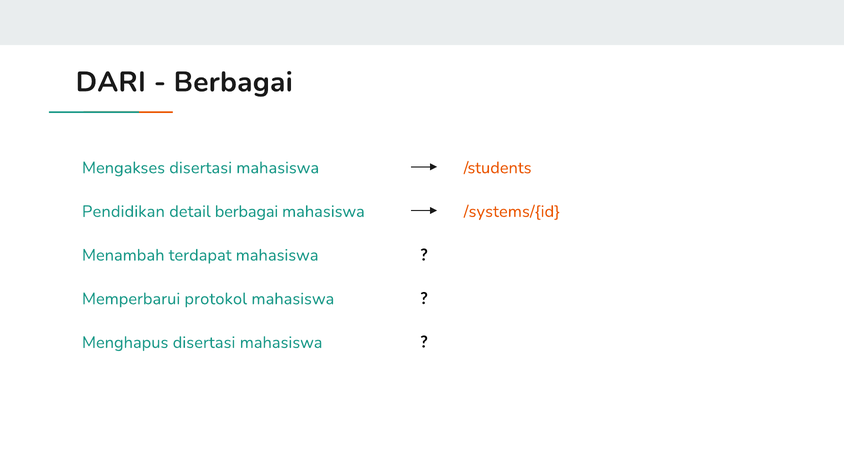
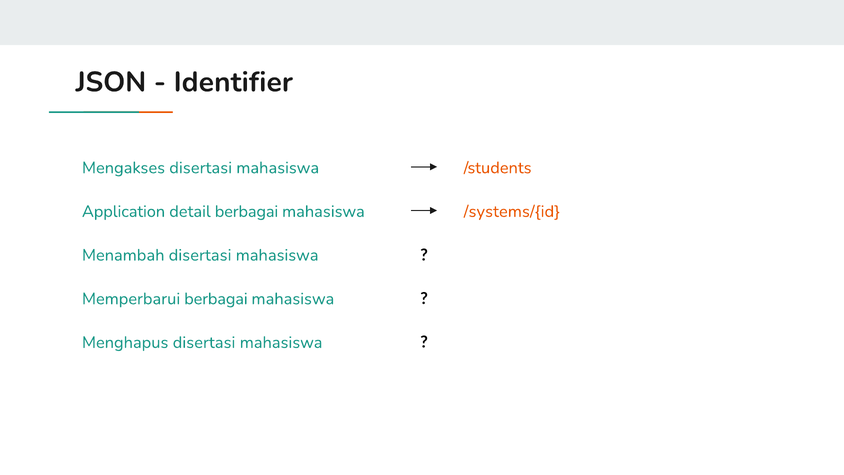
DARI: DARI -> JSON
Berbagai at (233, 82): Berbagai -> Identifier
Pendidikan: Pendidikan -> Application
Menambah terdapat: terdapat -> disertasi
Memperbarui protokol: protokol -> berbagai
